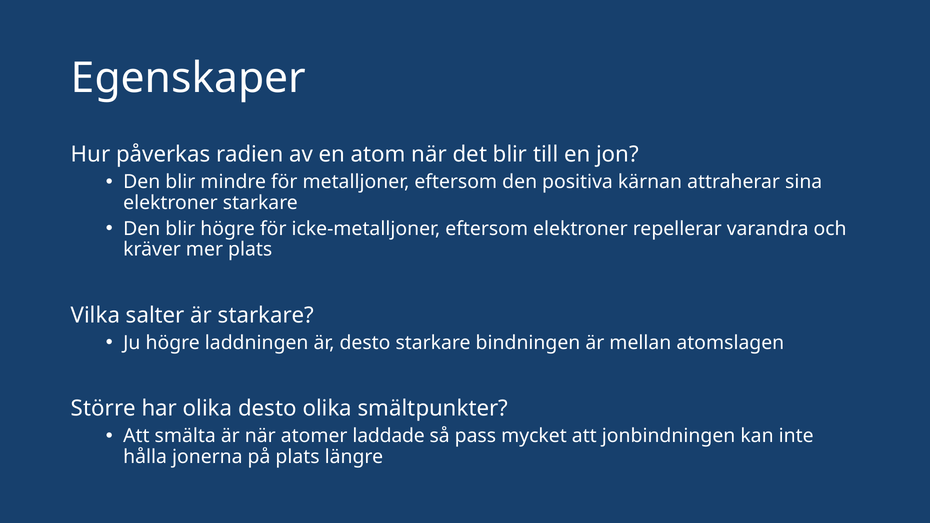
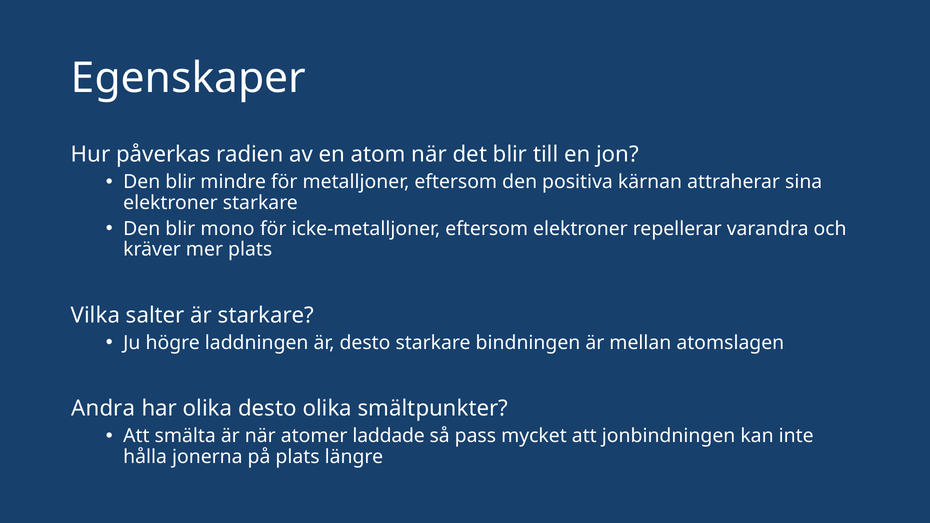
blir högre: högre -> mono
Större: Större -> Andra
